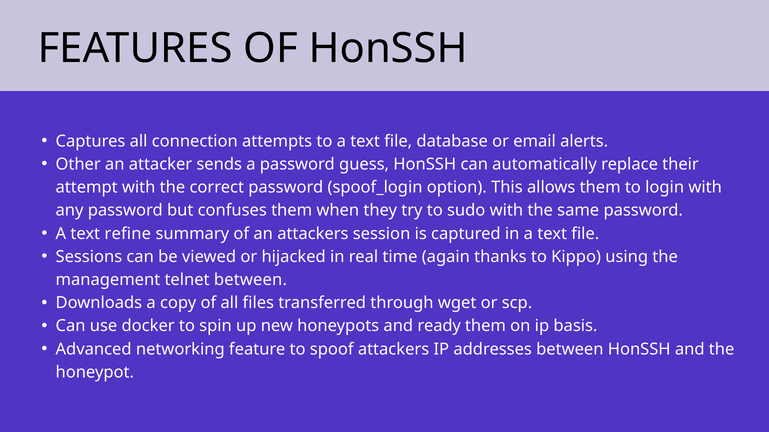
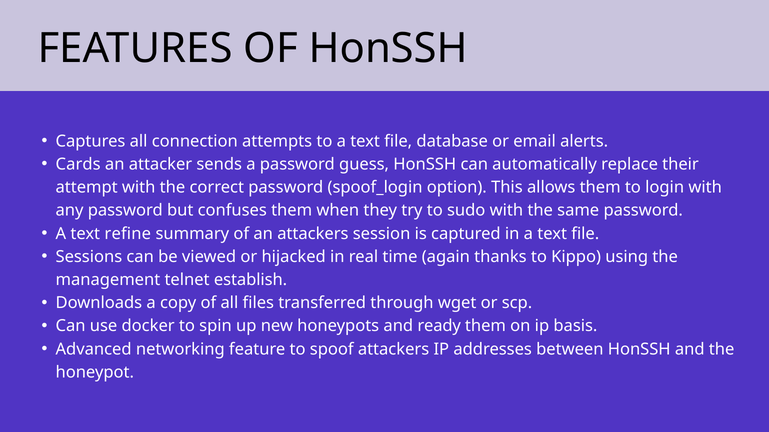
Other: Other -> Cards
telnet between: between -> establish
